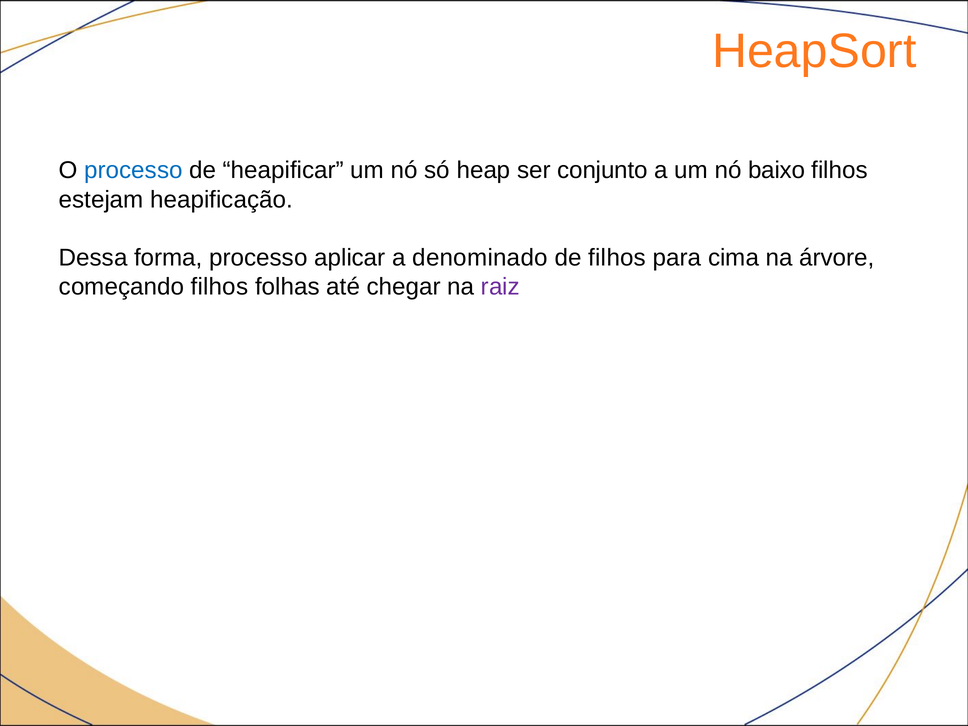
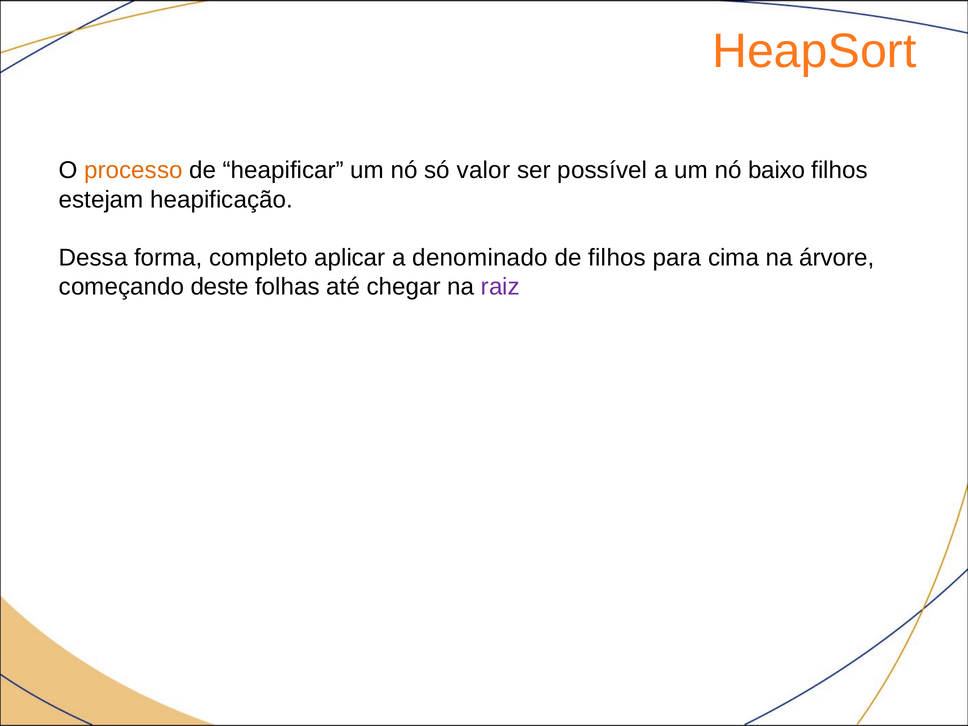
processo at (133, 170) colour: blue -> orange
heap: heap -> valor
conjunto: conjunto -> possível
forma processo: processo -> completo
começando filhos: filhos -> deste
